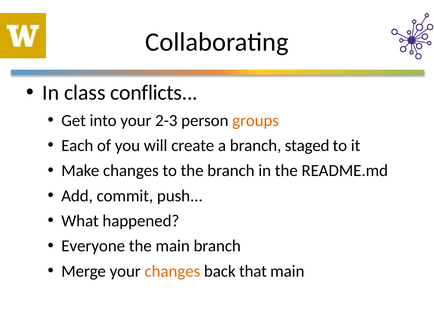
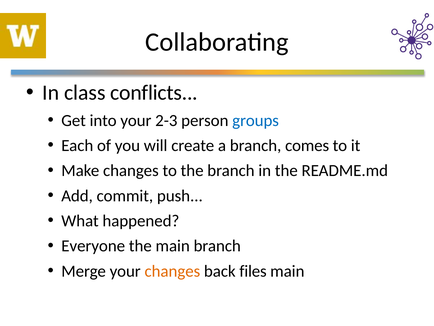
groups colour: orange -> blue
staged: staged -> comes
that: that -> files
